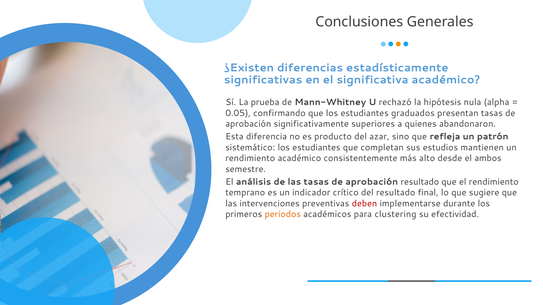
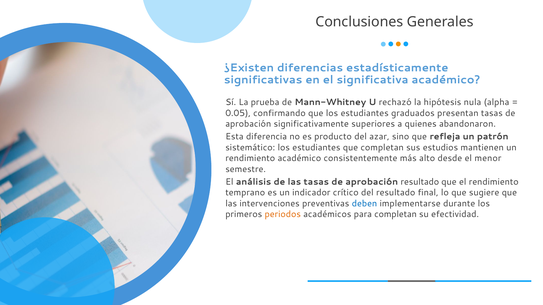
ambos: ambos -> menor
deben colour: red -> blue
para clustering: clustering -> completan
